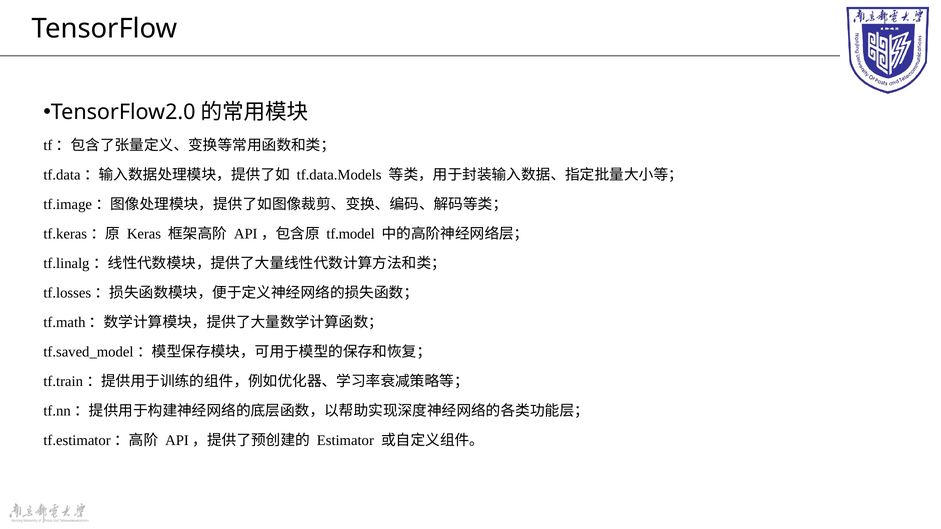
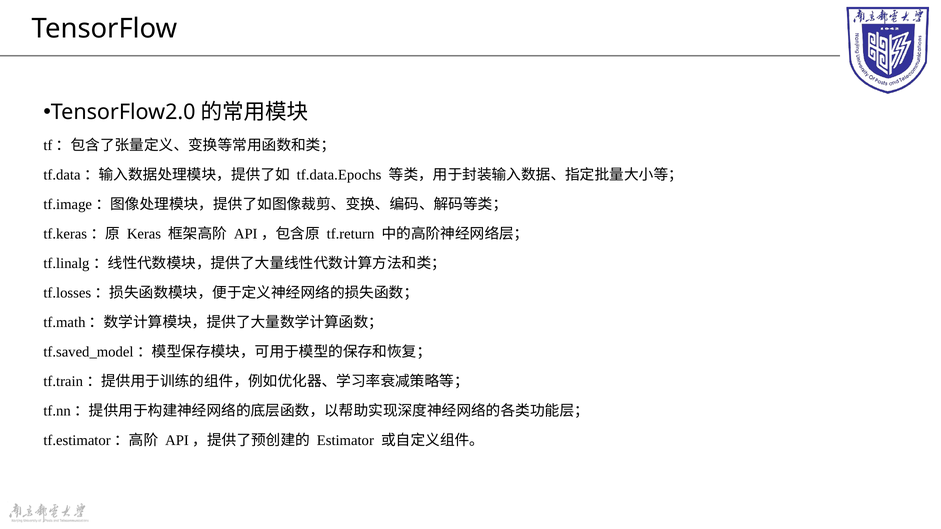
tf.data.Models: tf.data.Models -> tf.data.Epochs
tf.model: tf.model -> tf.return
